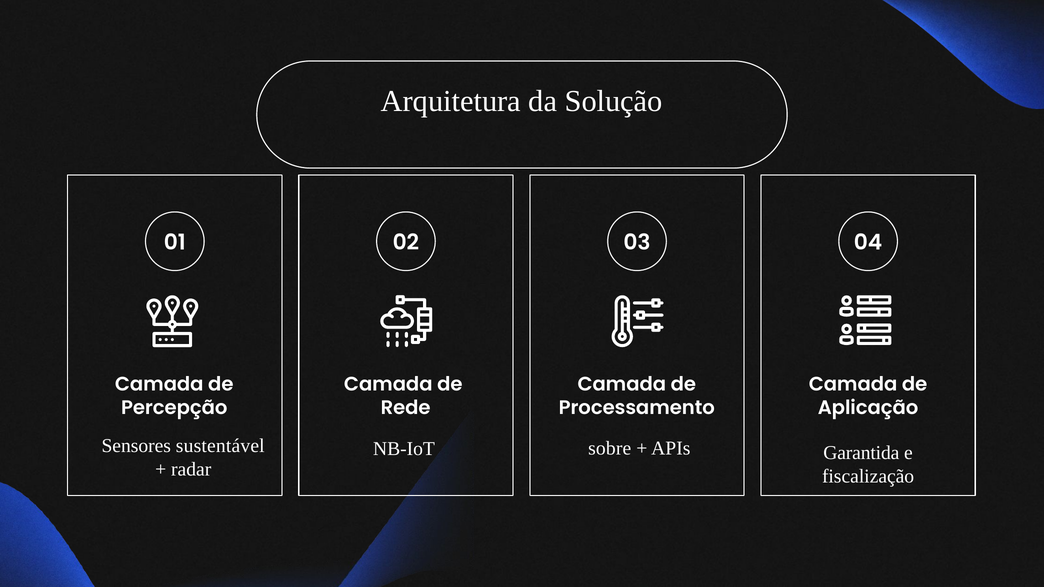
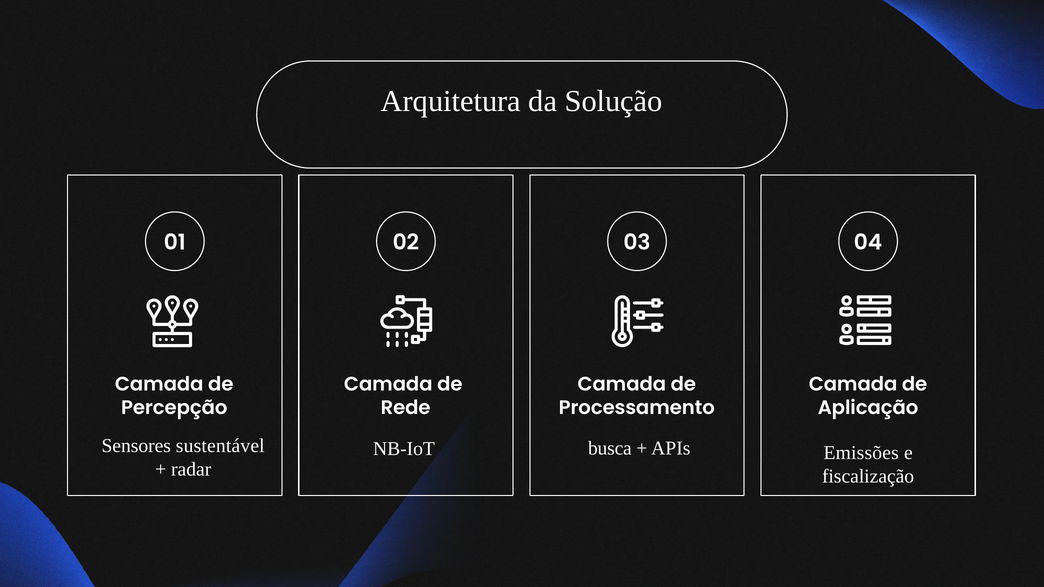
sobre: sobre -> busca
Garantida: Garantida -> Emissões
